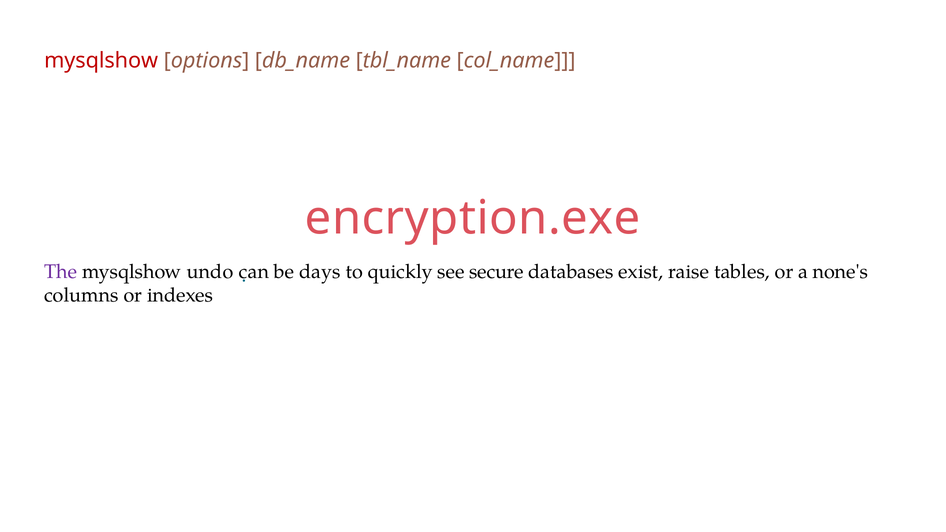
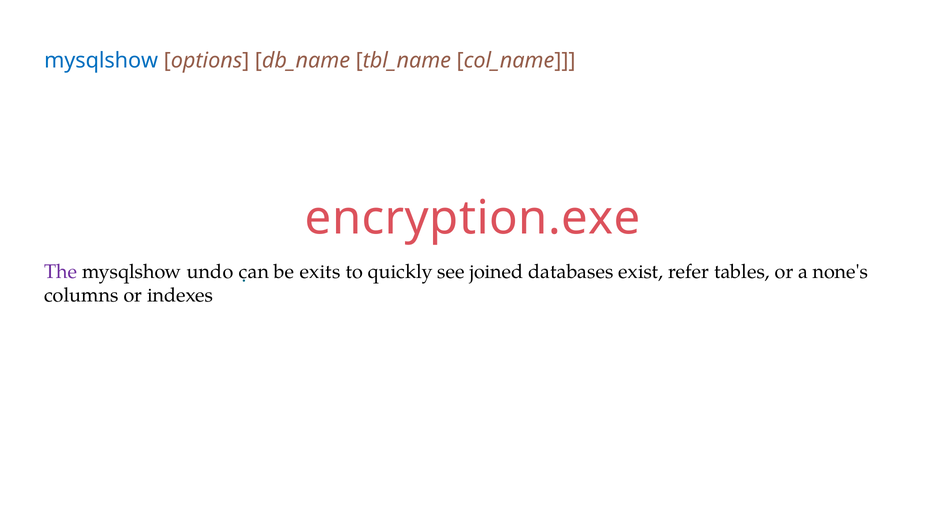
mysqlshow at (101, 61) colour: red -> blue
days: days -> exits
secure: secure -> joined
raise: raise -> refer
